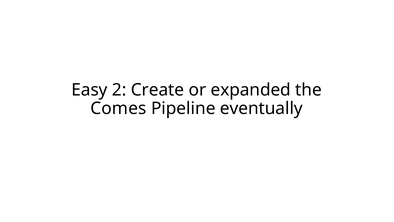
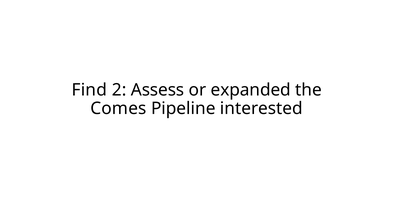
Easy: Easy -> Find
Create: Create -> Assess
eventually: eventually -> interested
